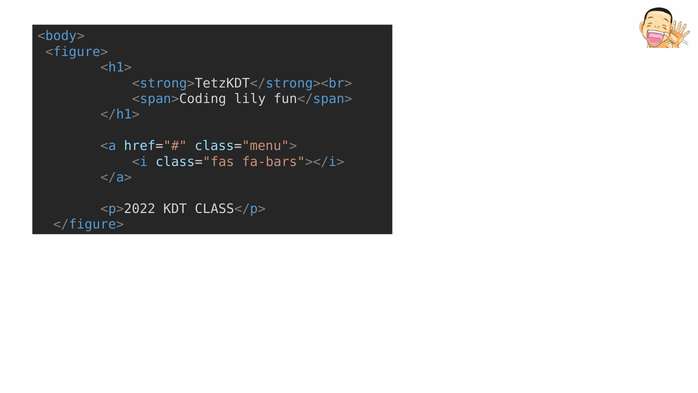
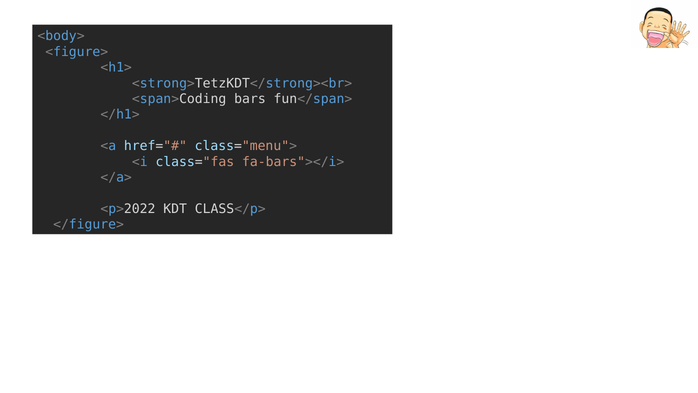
lily: lily -> bars
